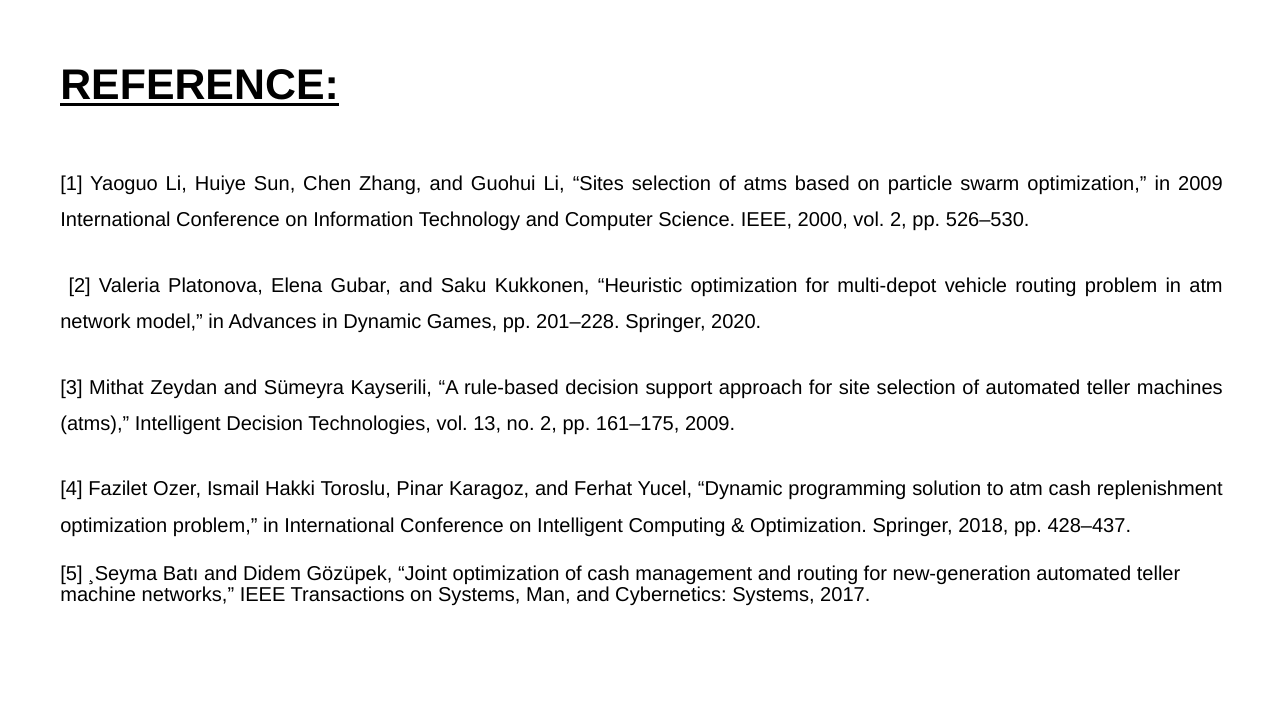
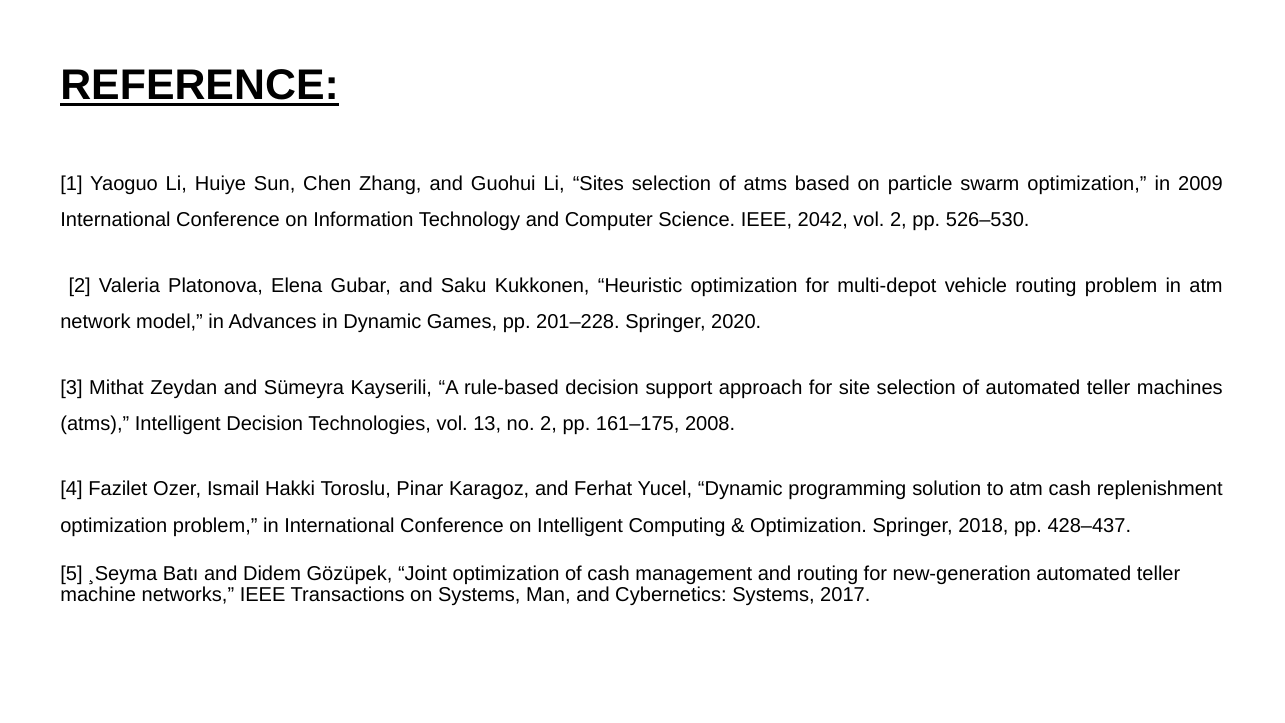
2000: 2000 -> 2042
161–175 2009: 2009 -> 2008
